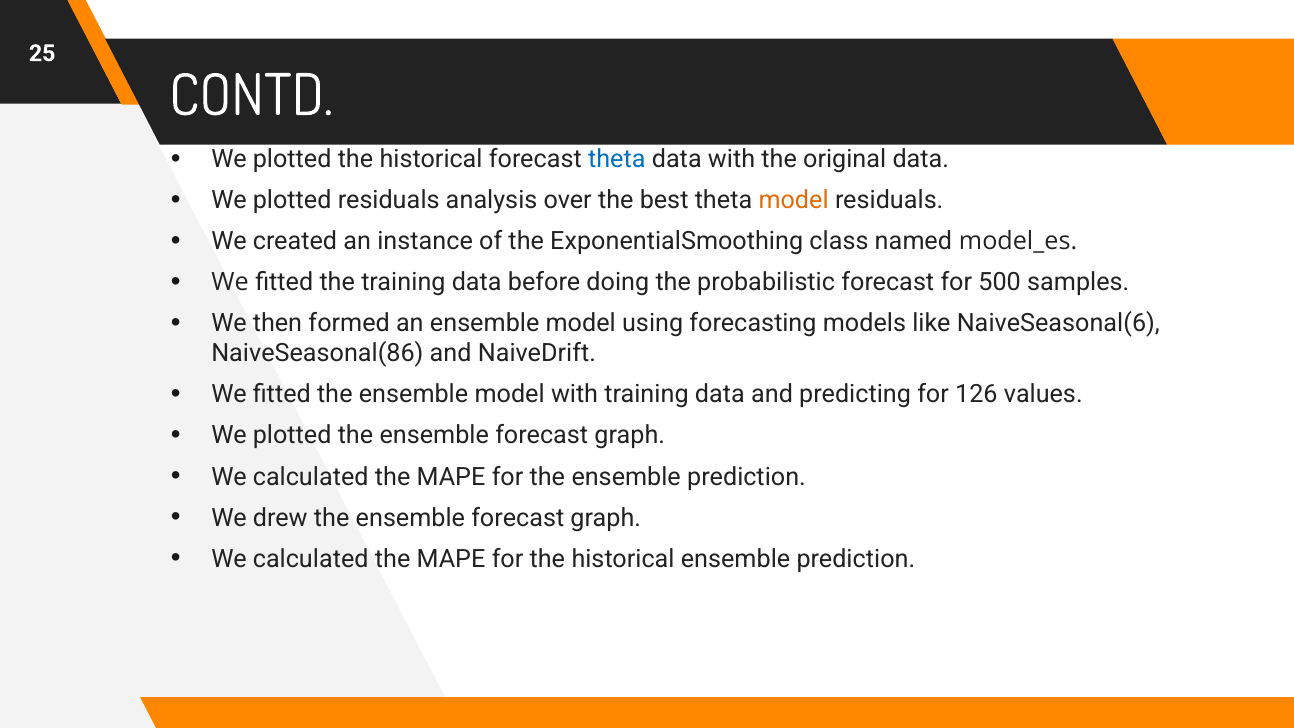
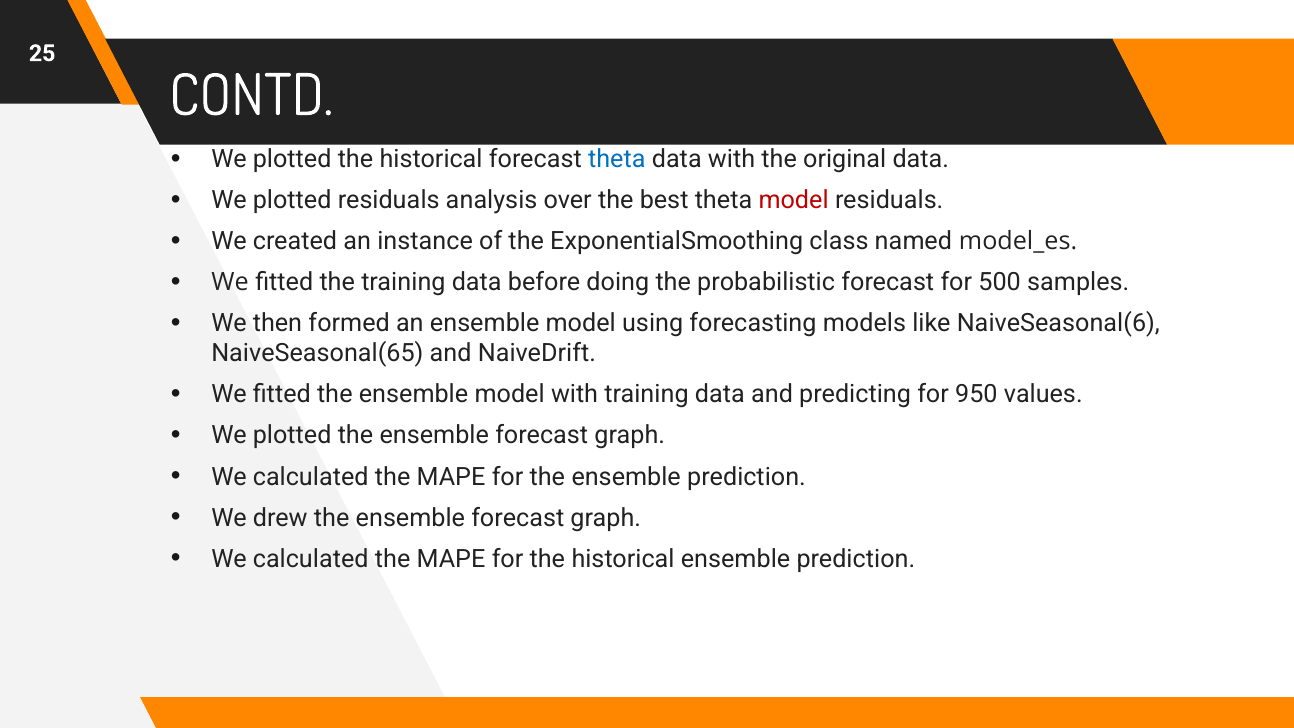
model at (794, 200) colour: orange -> red
NaiveSeasonal(86: NaiveSeasonal(86 -> NaiveSeasonal(65
126: 126 -> 950
